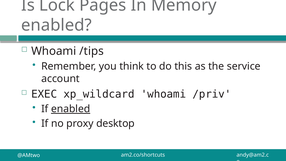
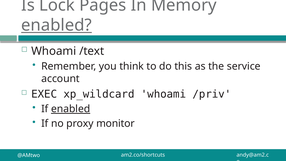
enabled at (56, 25) underline: none -> present
/tips: /tips -> /text
desktop: desktop -> monitor
